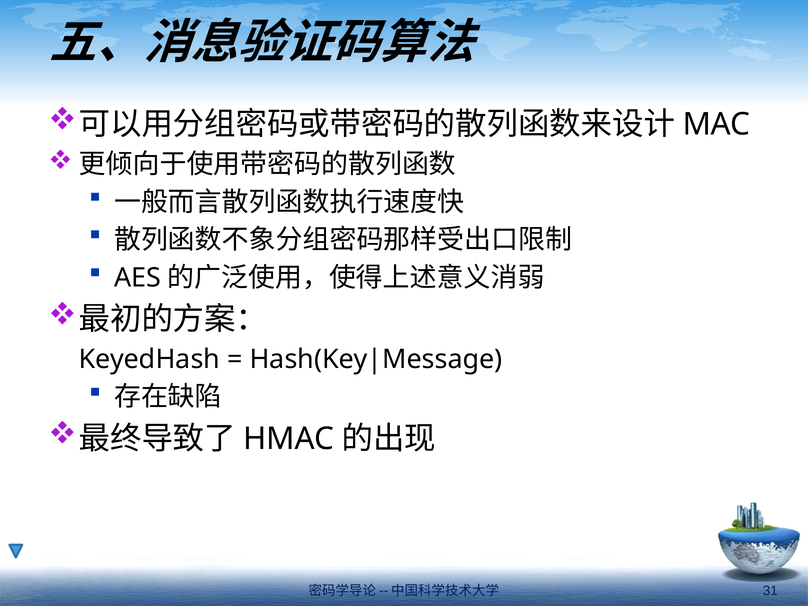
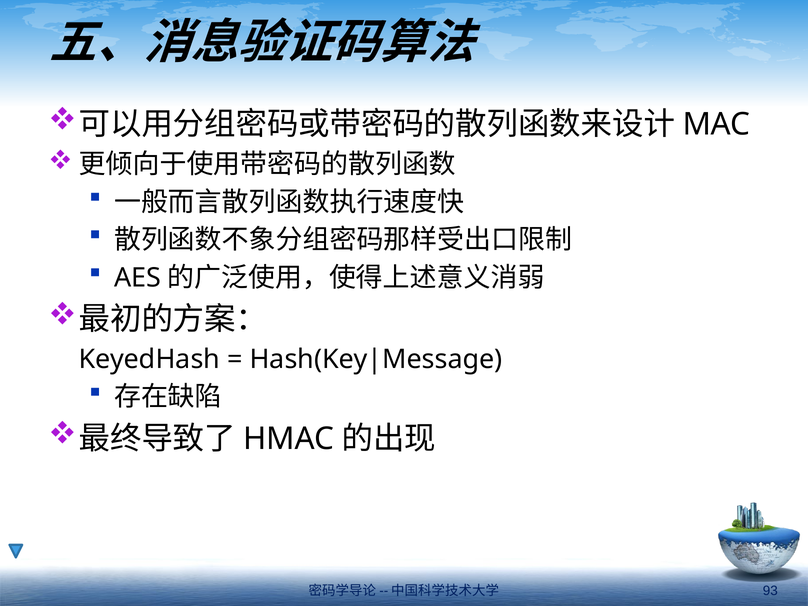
31: 31 -> 93
